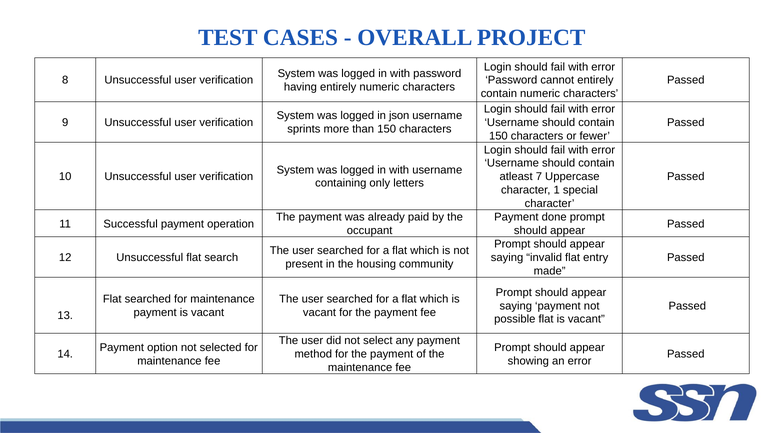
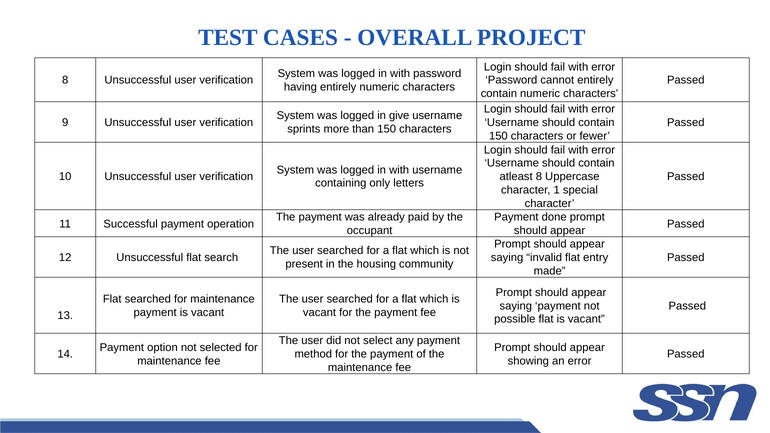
json: json -> give
atleast 7: 7 -> 8
